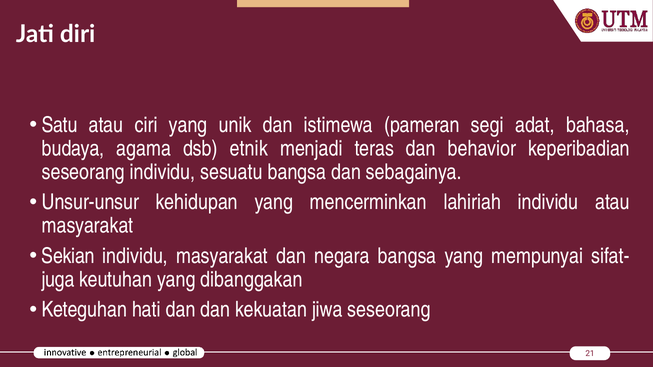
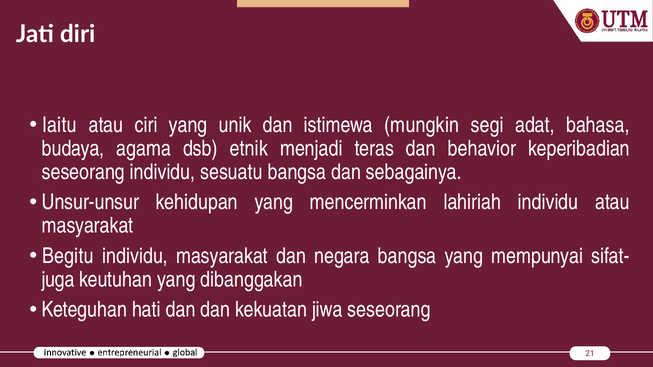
Satu: Satu -> Iaitu
pameran: pameran -> mungkin
Sekian: Sekian -> Begitu
